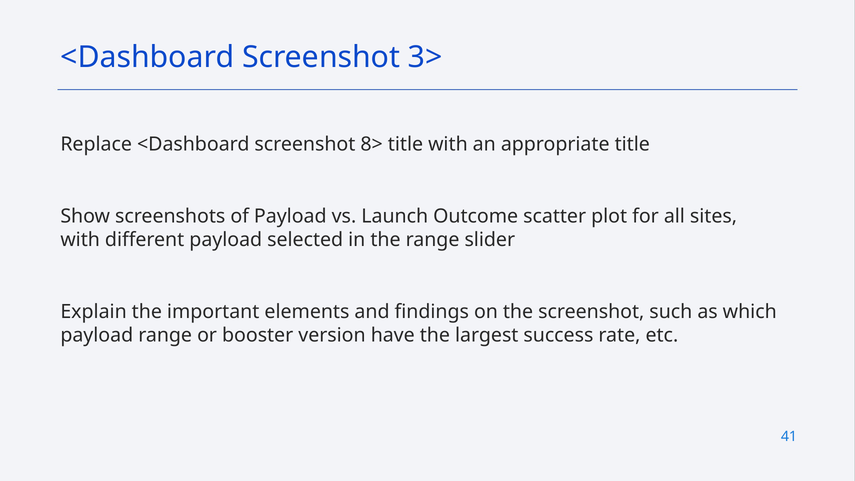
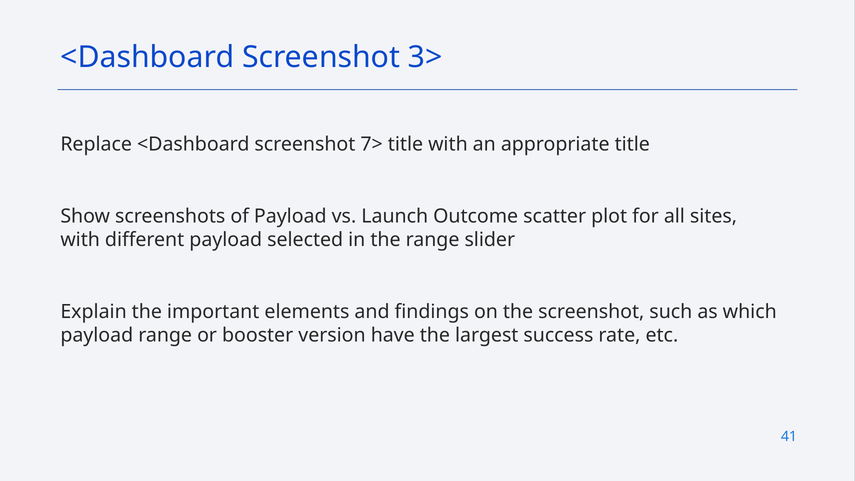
8>: 8> -> 7>
